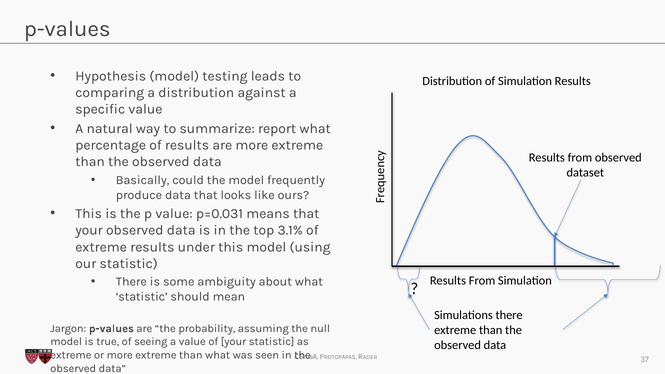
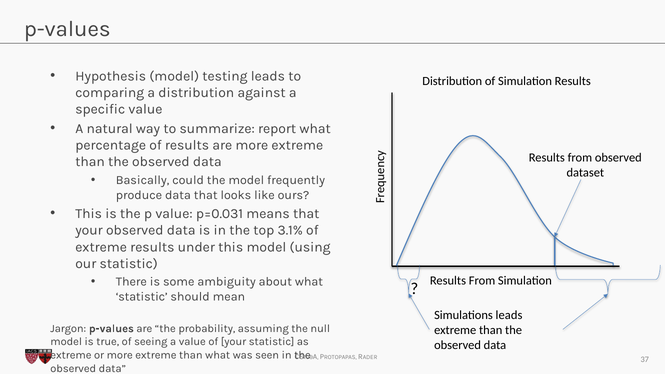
Simulations there: there -> leads
